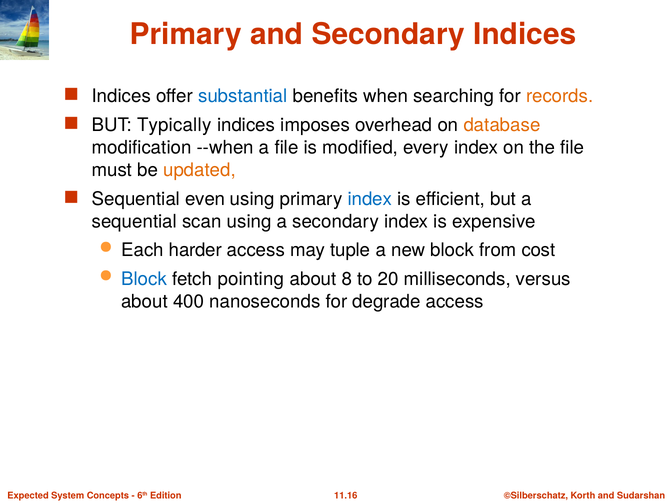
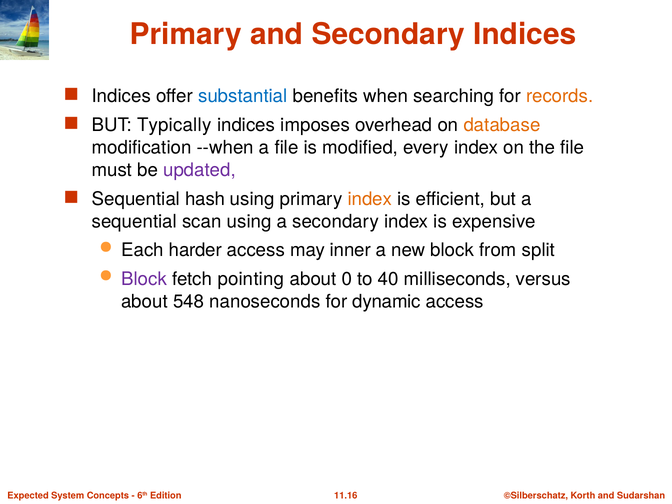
updated colour: orange -> purple
even: even -> hash
index at (370, 199) colour: blue -> orange
tuple: tuple -> inner
cost: cost -> split
Block at (144, 279) colour: blue -> purple
8: 8 -> 0
20: 20 -> 40
400: 400 -> 548
degrade: degrade -> dynamic
